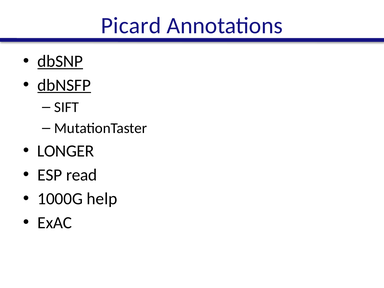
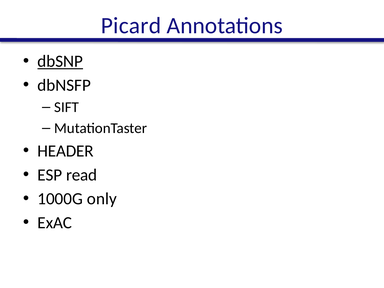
dbNSFP underline: present -> none
LONGER: LONGER -> HEADER
help: help -> only
